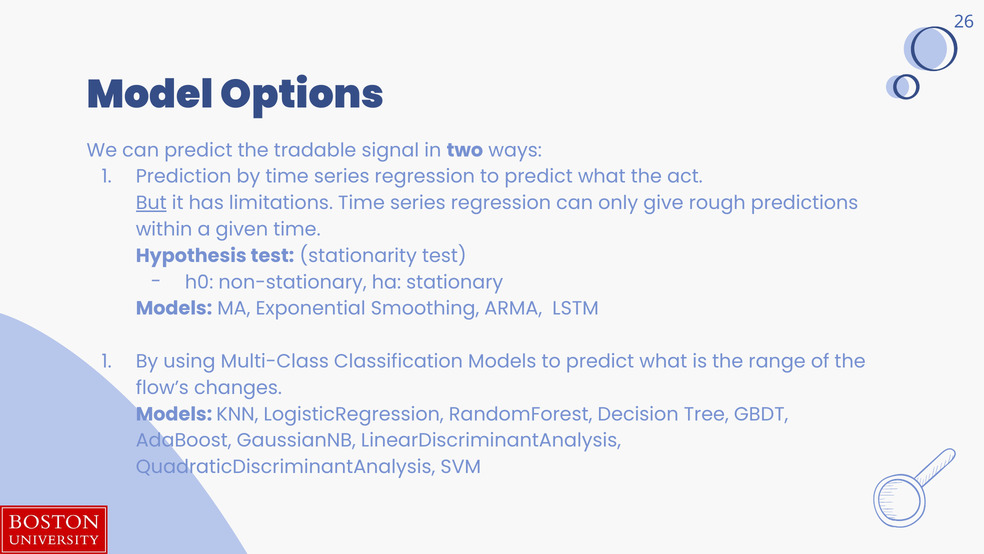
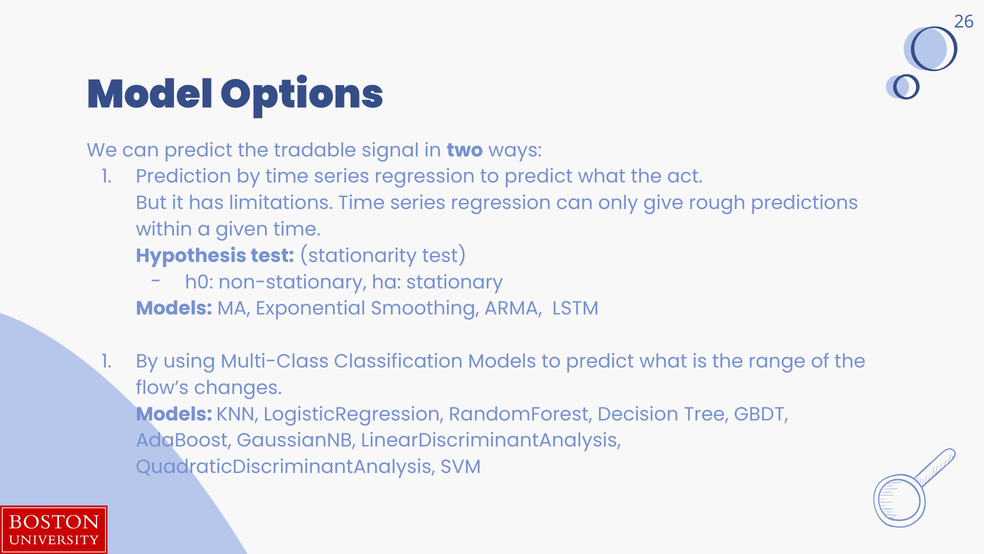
But underline: present -> none
